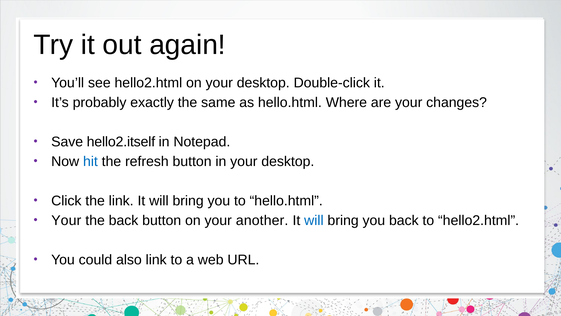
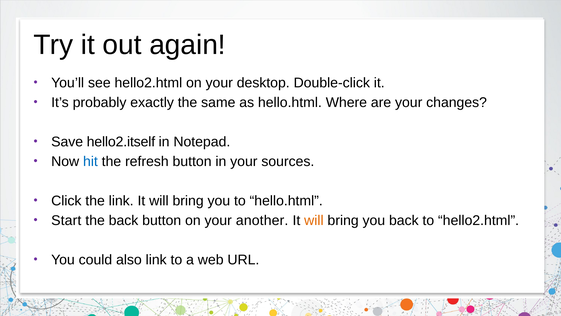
in your desktop: desktop -> sources
Your at (66, 220): Your -> Start
will at (314, 220) colour: blue -> orange
